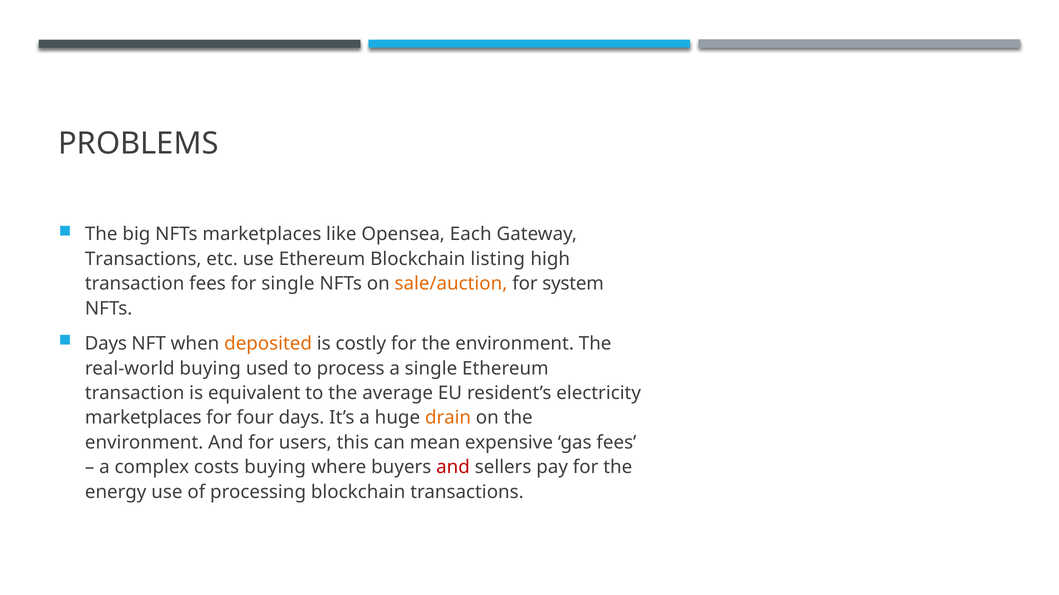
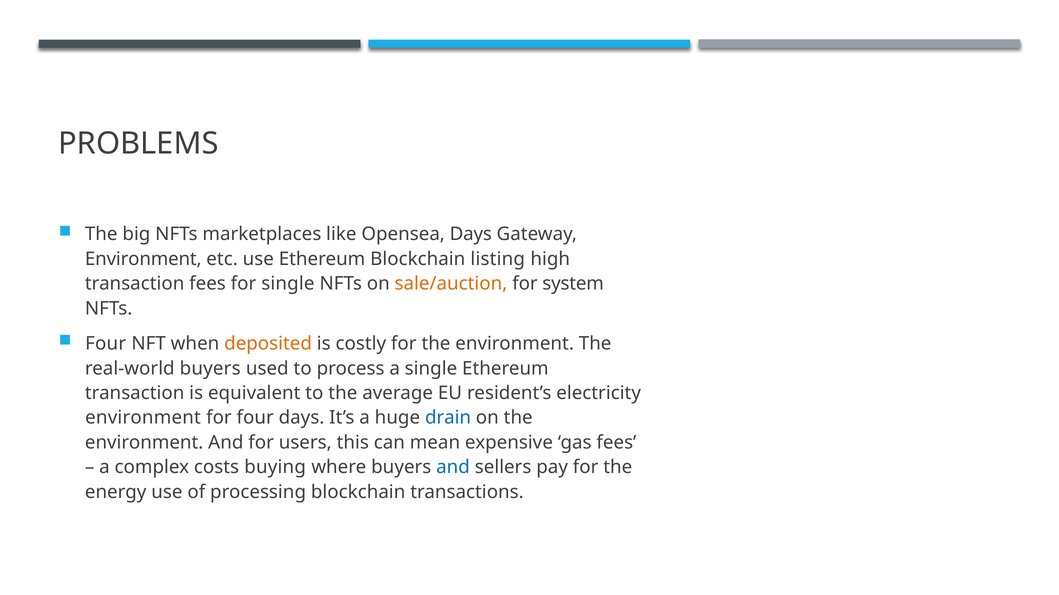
Opensea Each: Each -> Days
Transactions at (143, 259): Transactions -> Environment
Days at (106, 344): Days -> Four
real-world buying: buying -> buyers
marketplaces at (143, 418): marketplaces -> environment
drain colour: orange -> blue
and at (453, 468) colour: red -> blue
